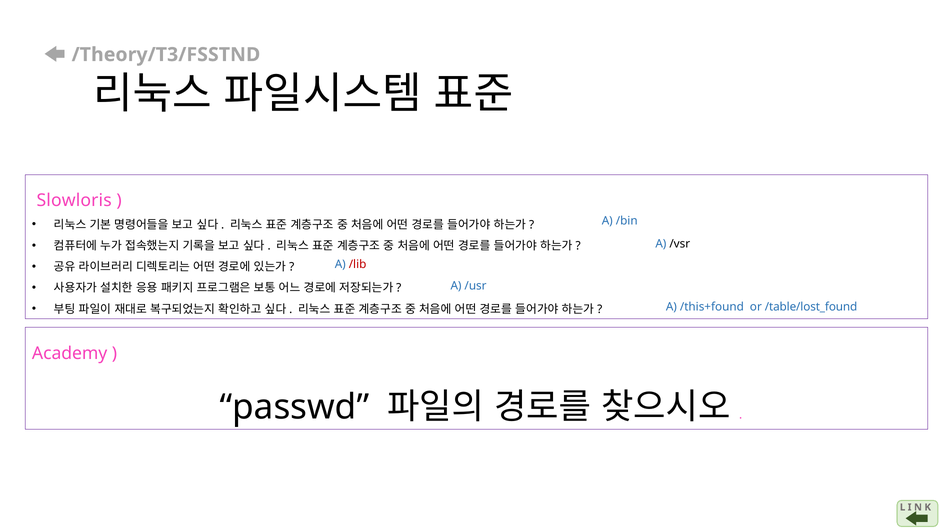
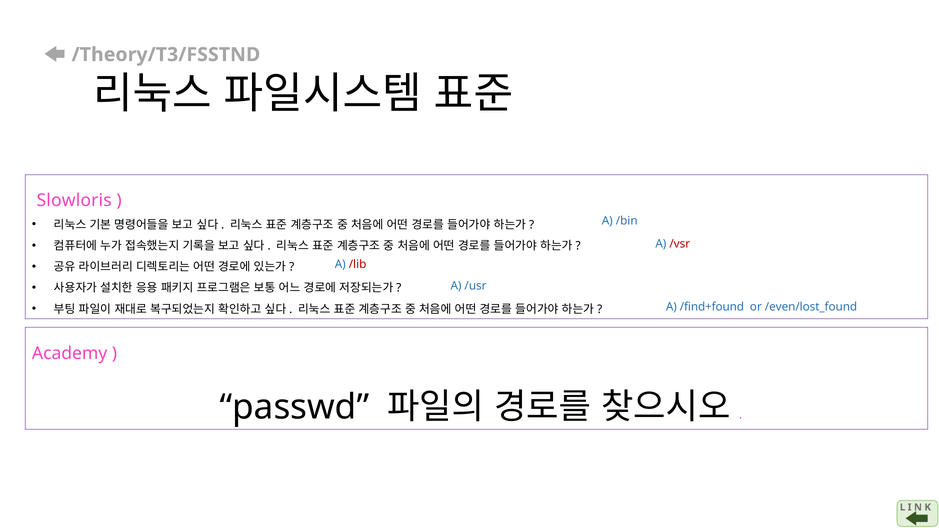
/vsr colour: black -> red
/this+found: /this+found -> /find+found
/table/lost_found: /table/lost_found -> /even/lost_found
